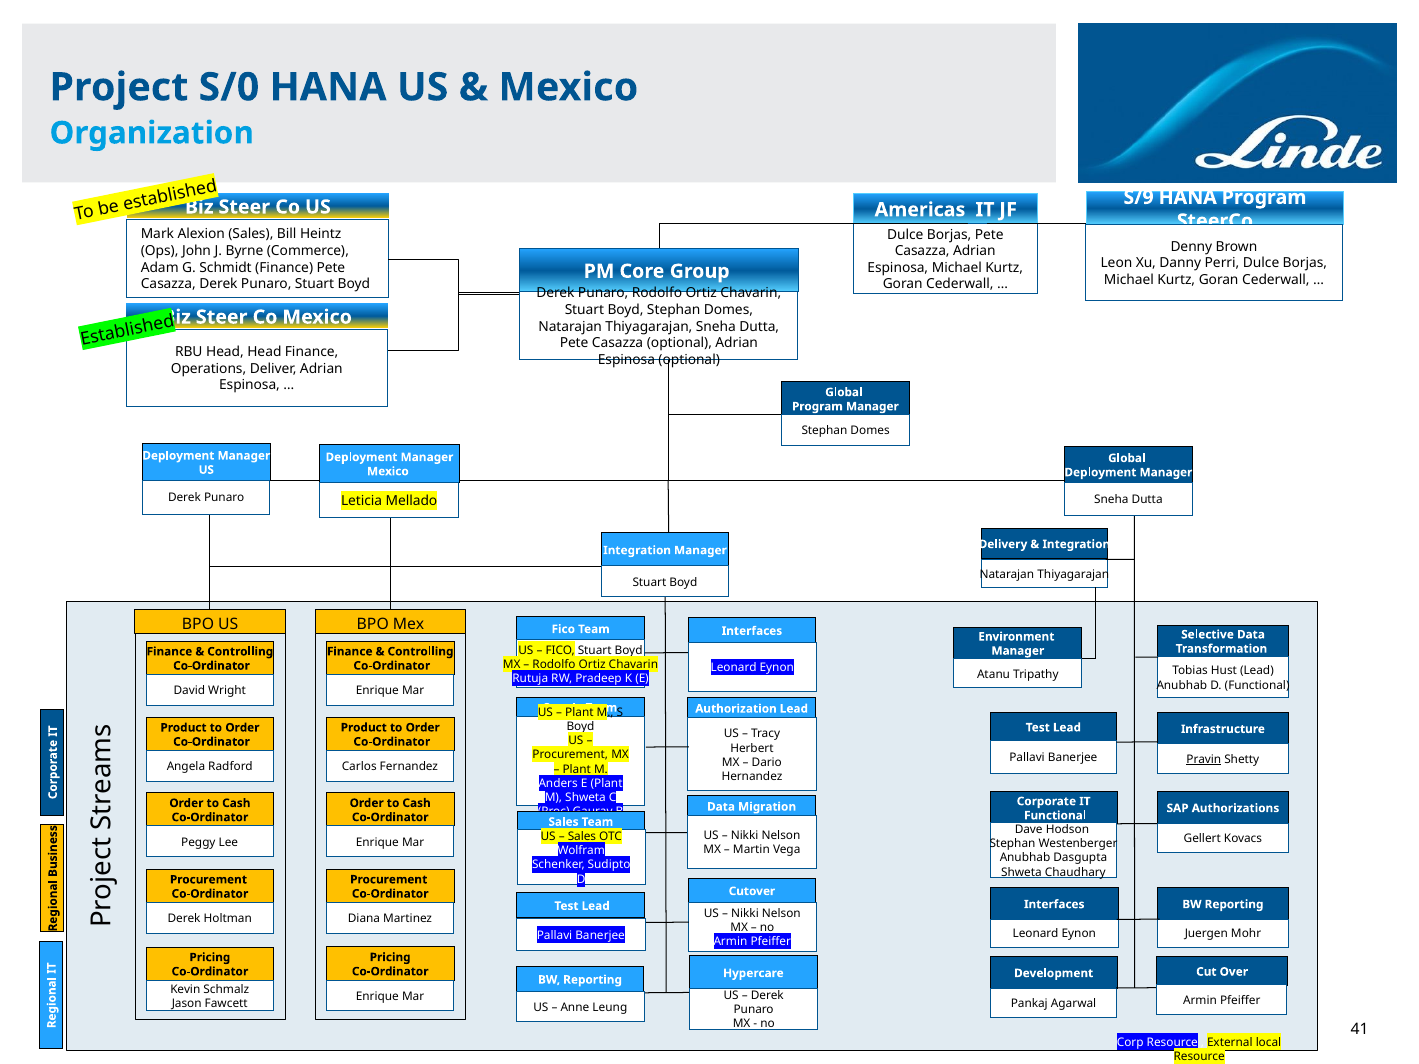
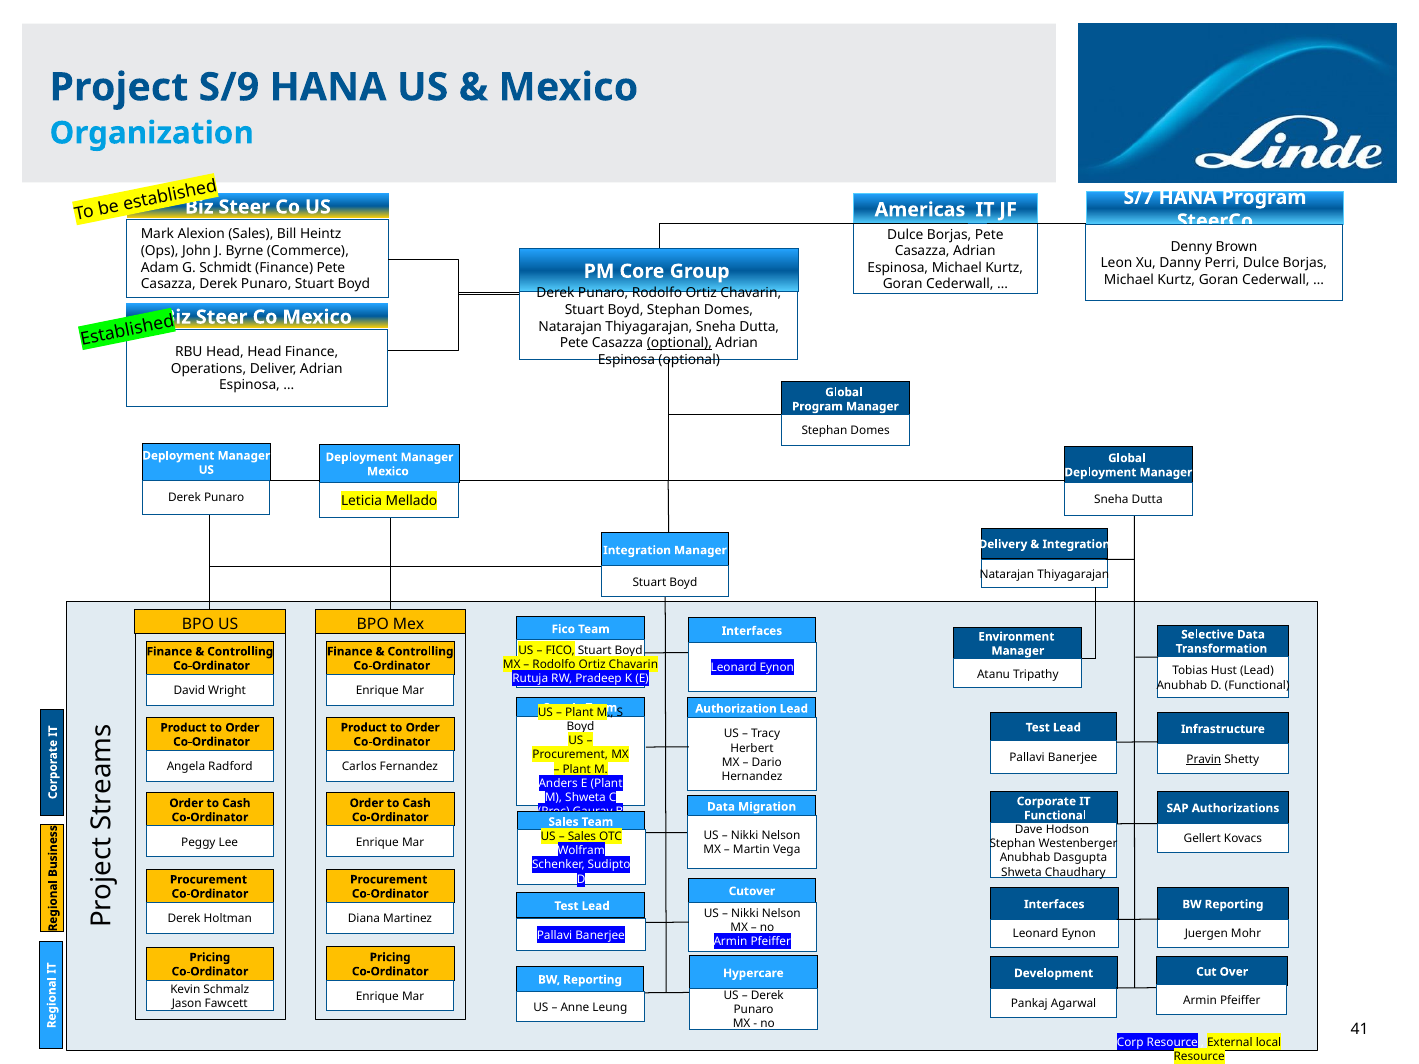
S/0: S/0 -> S/9
S/9: S/9 -> S/7
optional at (679, 343) underline: none -> present
